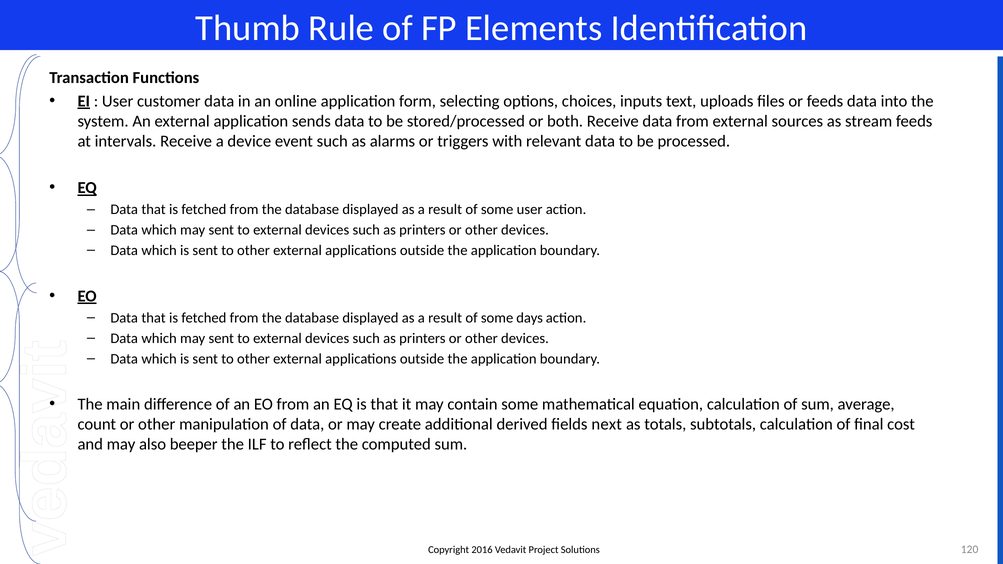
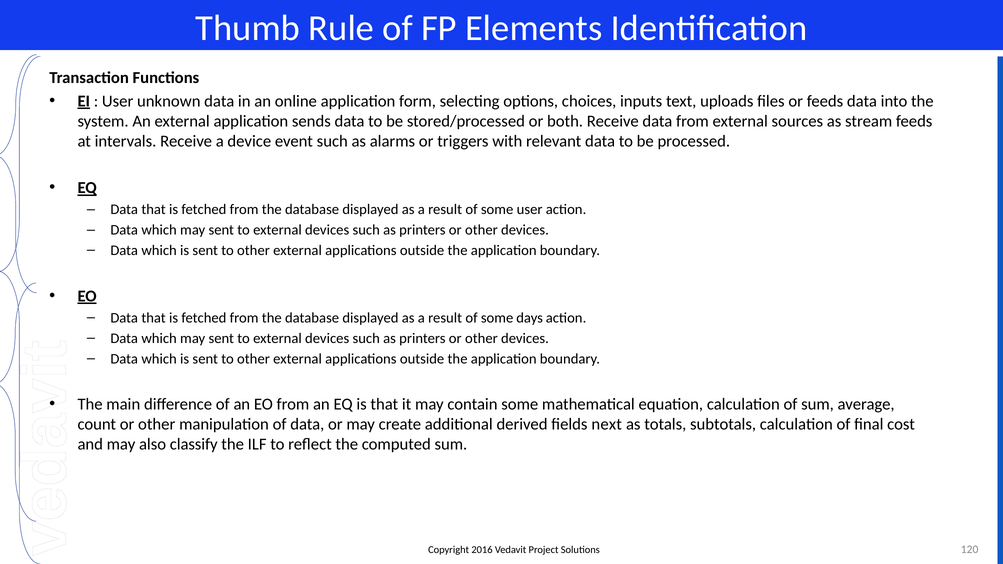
customer: customer -> unknown
beeper: beeper -> classify
